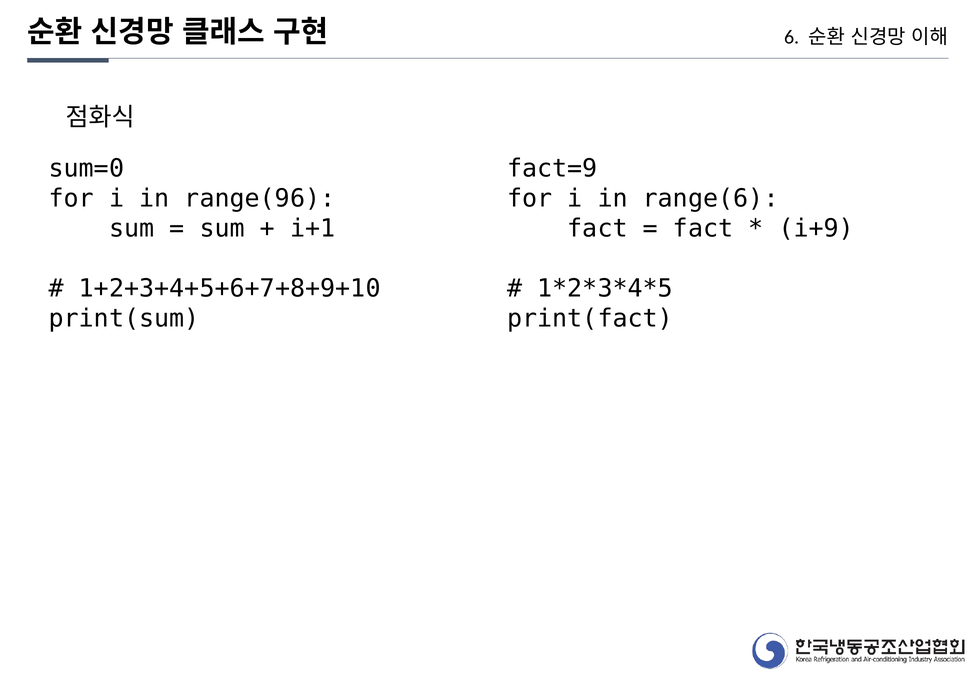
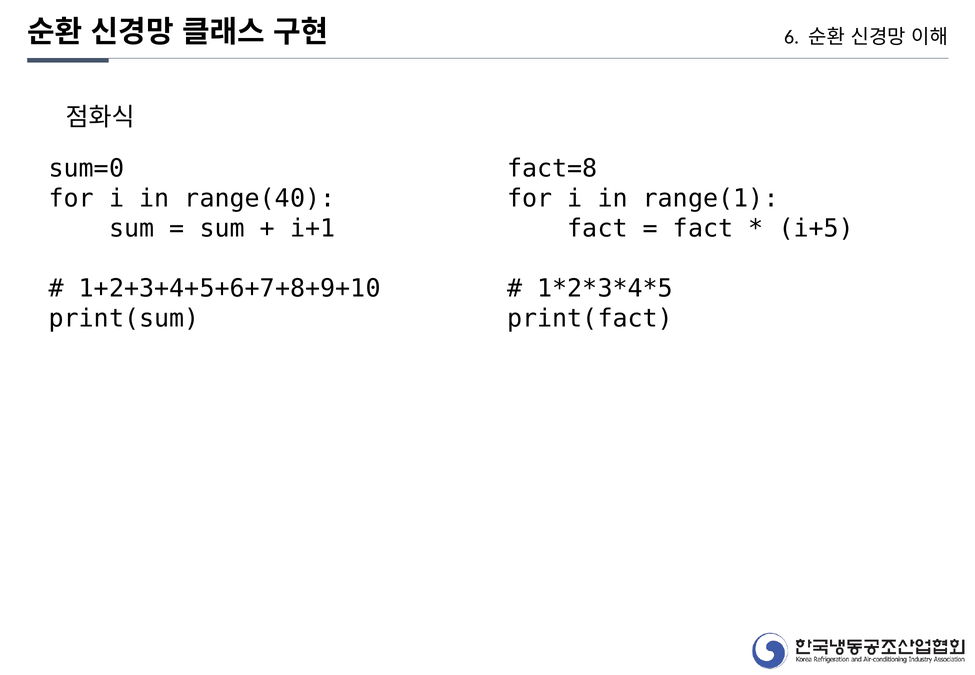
fact=9: fact=9 -> fact=8
range(96: range(96 -> range(40
range(6: range(6 -> range(1
i+9: i+9 -> i+5
